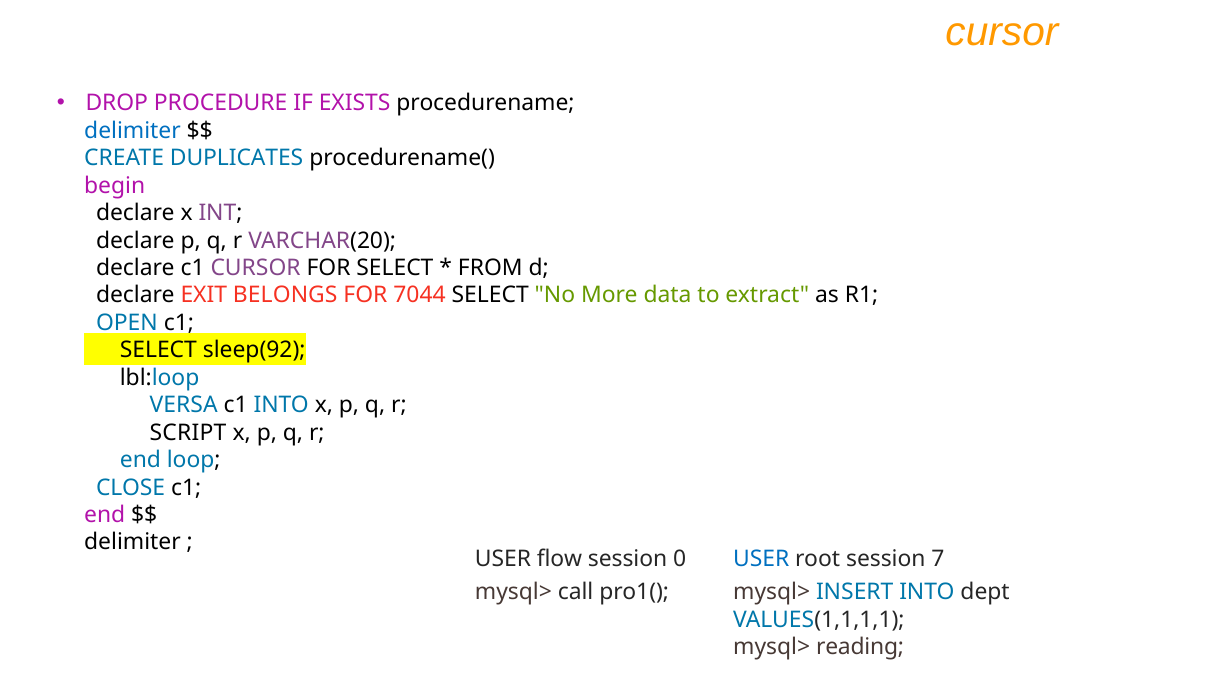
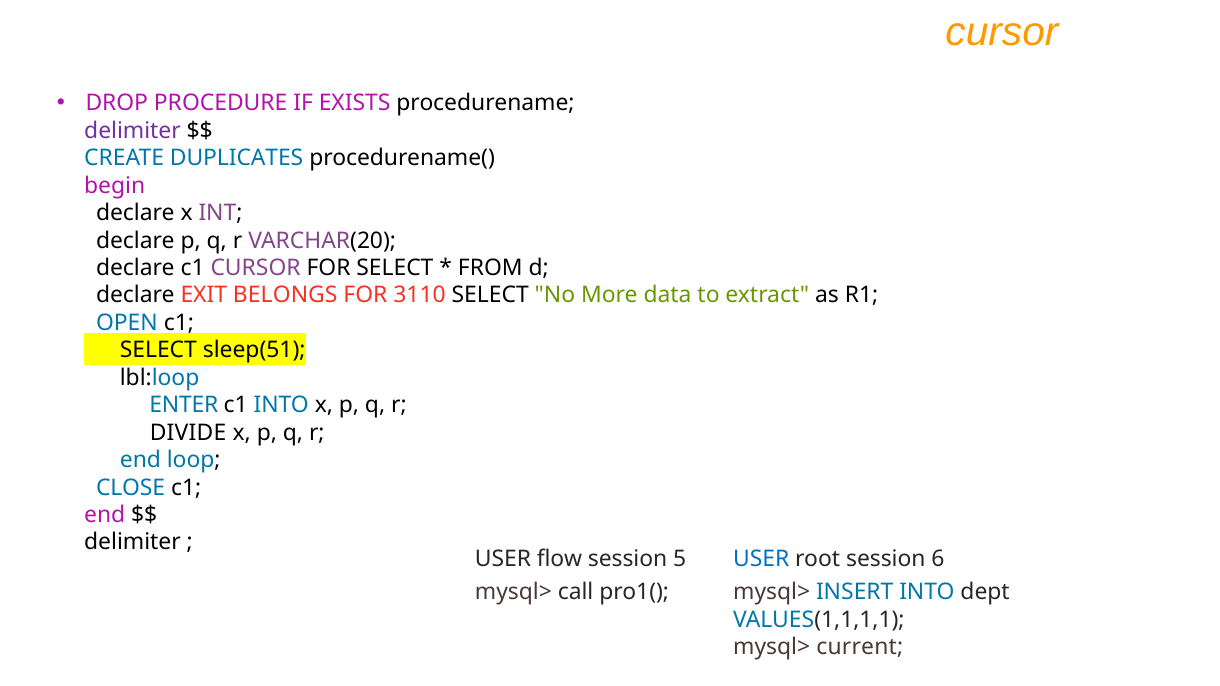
delimiter at (132, 131) colour: blue -> purple
7044: 7044 -> 3110
sleep(92: sleep(92 -> sleep(51
VERSA: VERSA -> ENTER
SCRIPT: SCRIPT -> DIVIDE
0: 0 -> 5
7: 7 -> 6
reading: reading -> current
